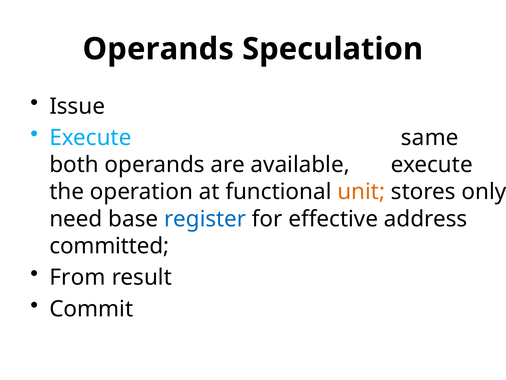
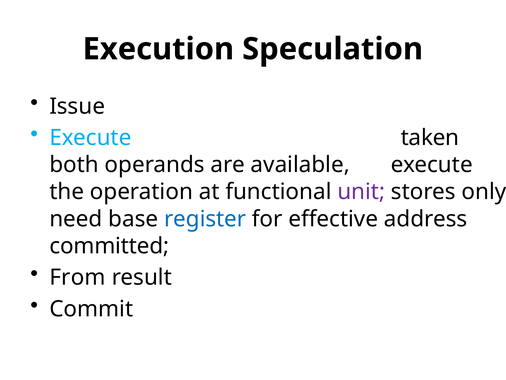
Operands at (158, 49): Operands -> Execution
same: same -> taken
unit colour: orange -> purple
